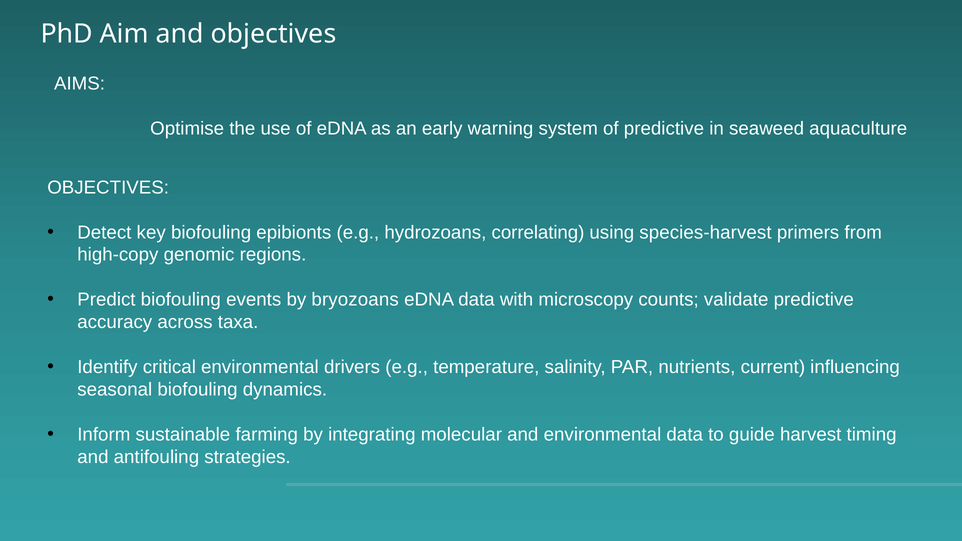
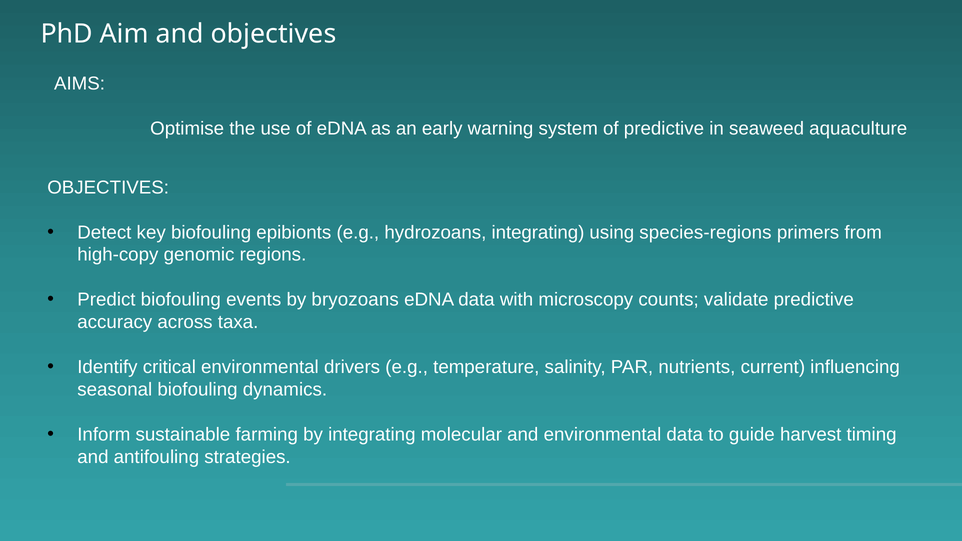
hydrozoans correlating: correlating -> integrating
species-harvest: species-harvest -> species-regions
